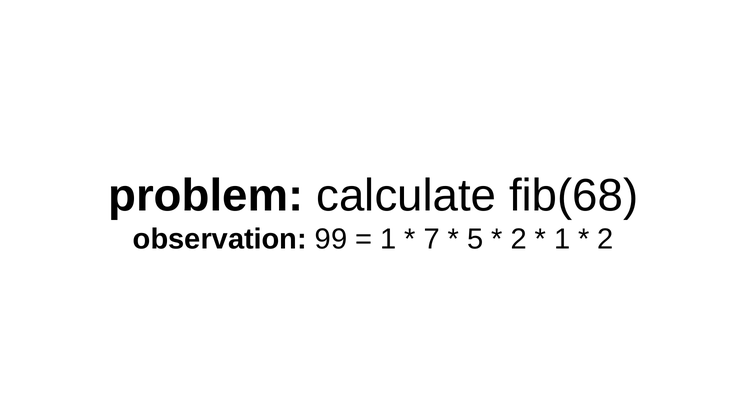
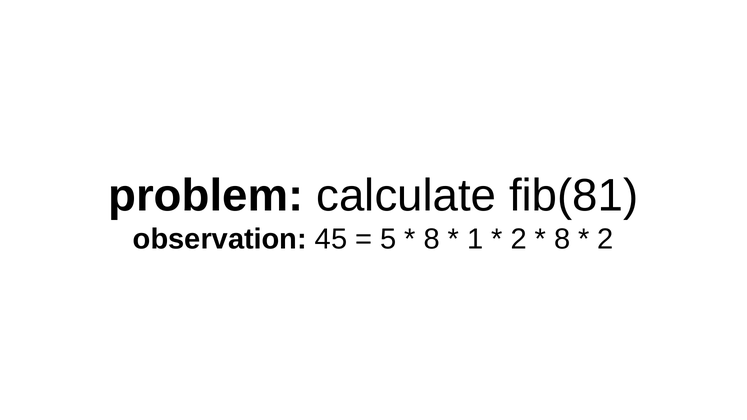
fib(68: fib(68 -> fib(81
99: 99 -> 45
1 at (388, 239): 1 -> 5
7 at (432, 239): 7 -> 8
5: 5 -> 1
1 at (562, 239): 1 -> 8
